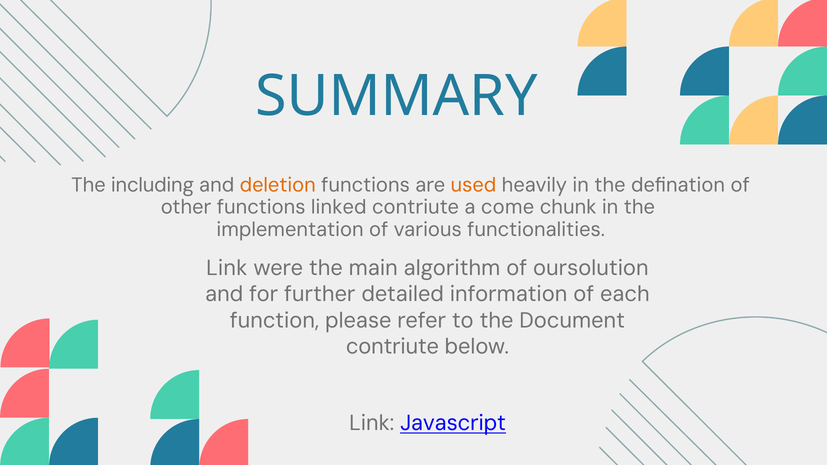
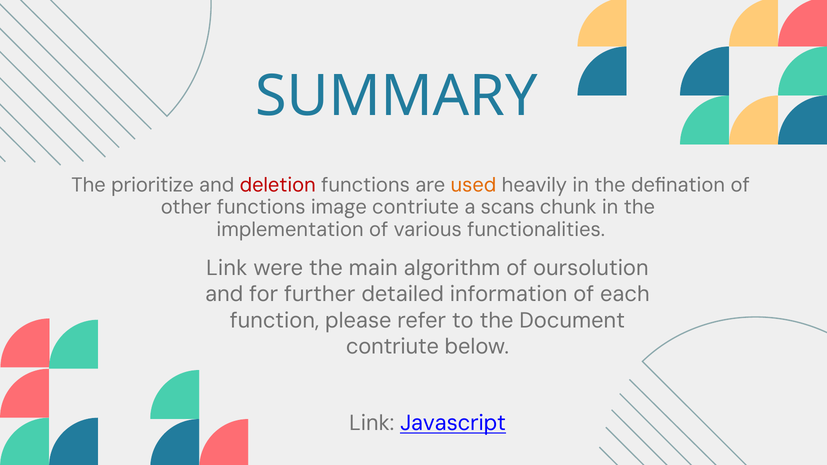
including: including -> prioritize
deletion colour: orange -> red
linked: linked -> image
come: come -> scans
